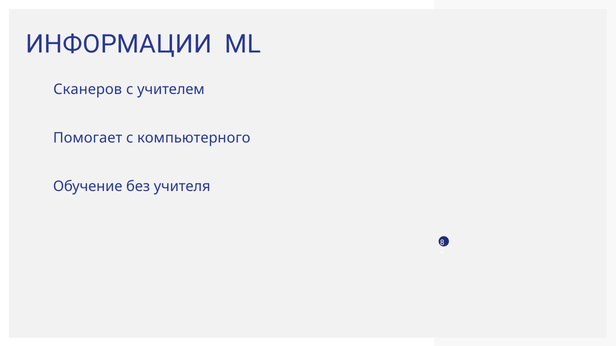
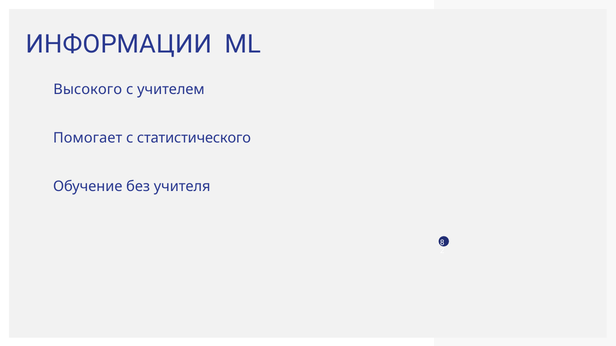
Сканеров: Сканеров -> Высокого
компьютерного: компьютерного -> статистического
